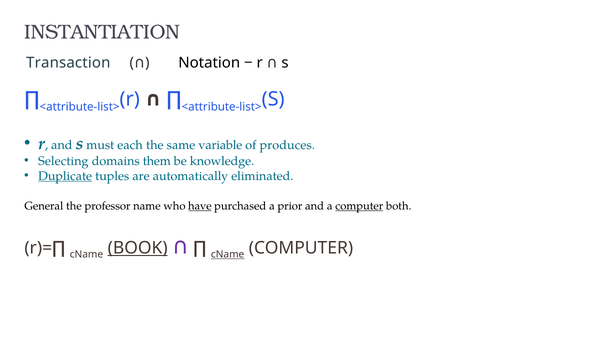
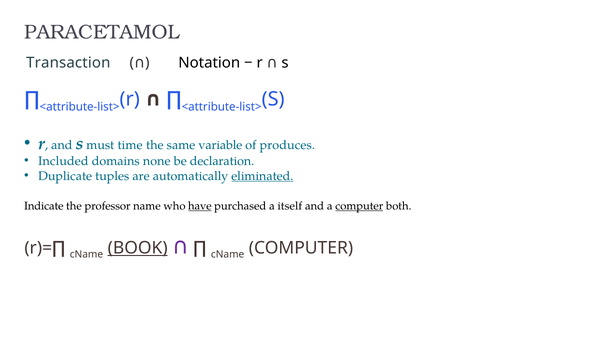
INSTANTIATION: INSTANTIATION -> PARACETAMOL
each: each -> time
Selecting: Selecting -> Included
them: them -> none
knowledge: knowledge -> declaration
Duplicate underline: present -> none
eliminated underline: none -> present
General: General -> Indicate
prior: prior -> itself
cName at (228, 255) underline: present -> none
